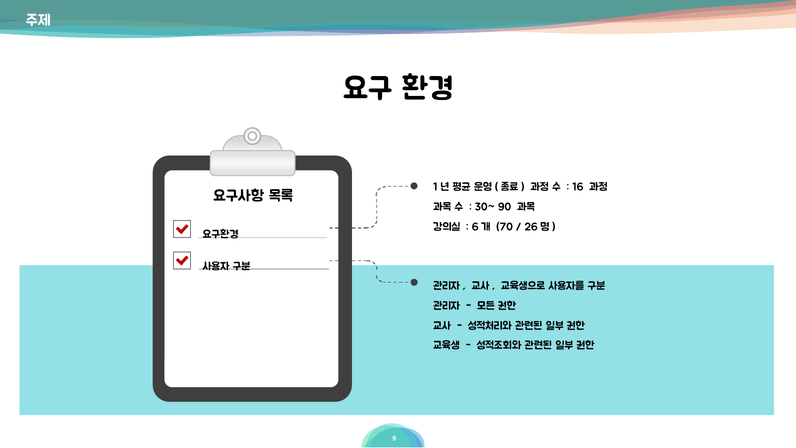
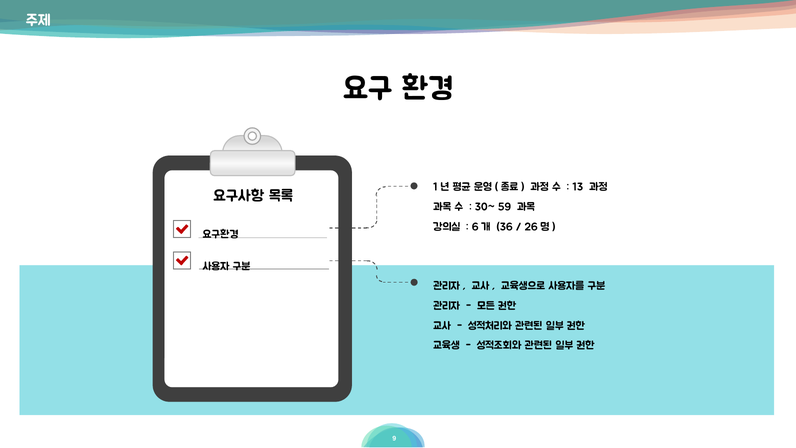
16: 16 -> 13
90: 90 -> 59
70: 70 -> 36
